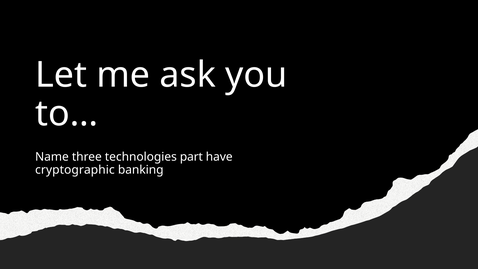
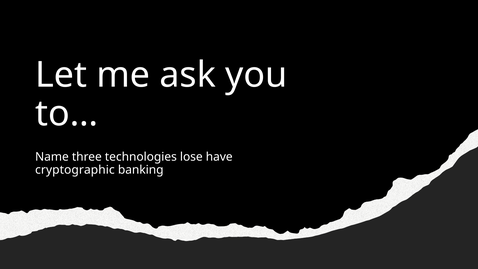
part: part -> lose
